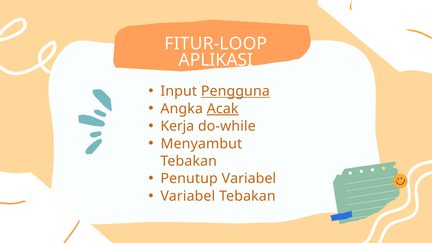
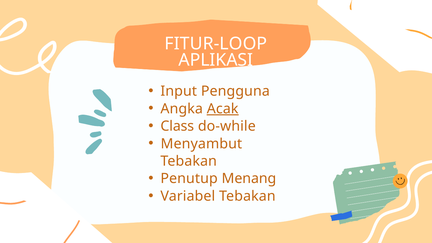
Pengguna underline: present -> none
Kerja: Kerja -> Class
Penutup Variabel: Variabel -> Menang
